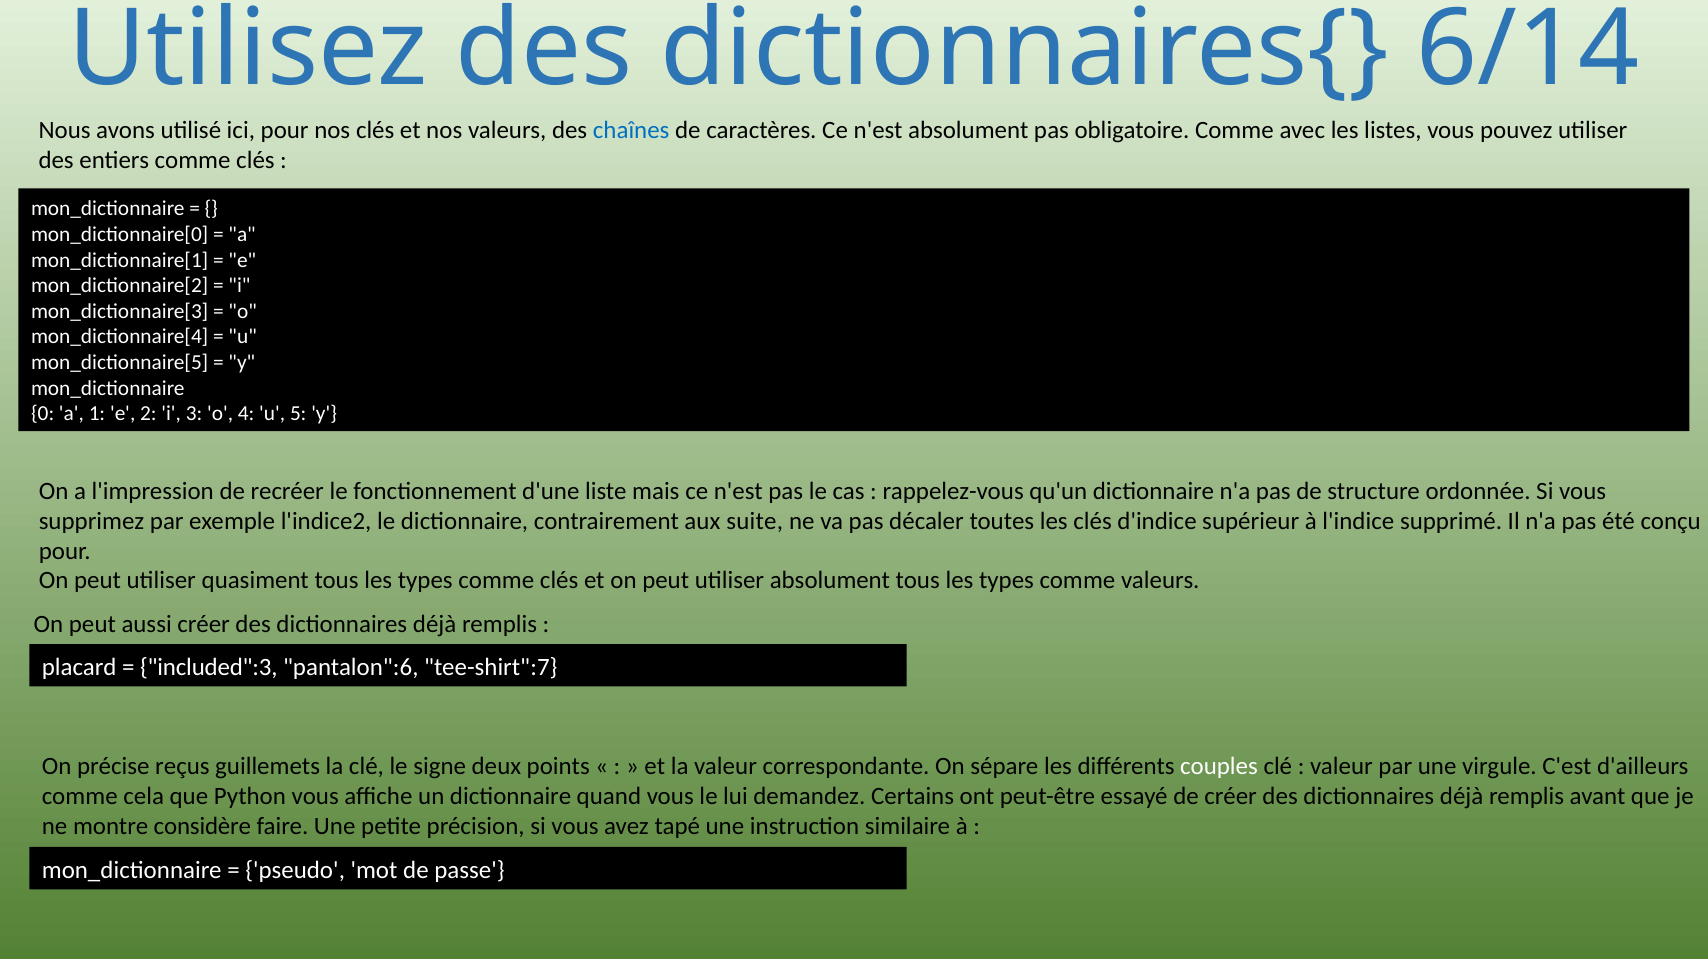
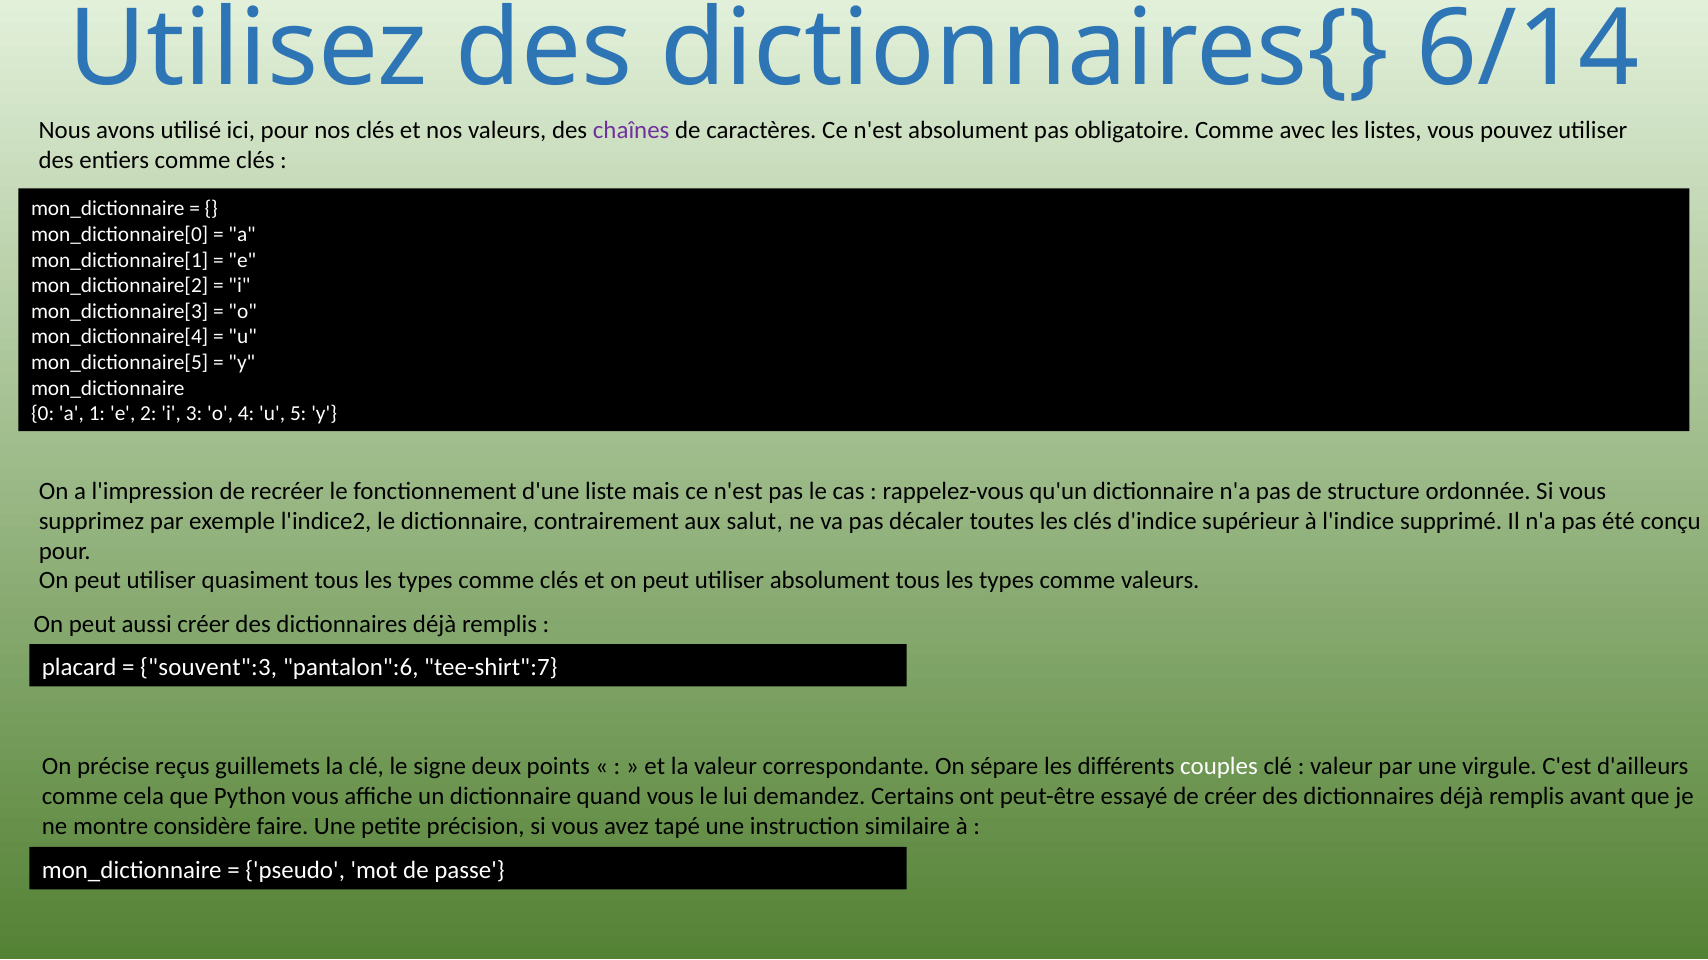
chaînes colour: blue -> purple
suite: suite -> salut
included":3: included":3 -> souvent":3
